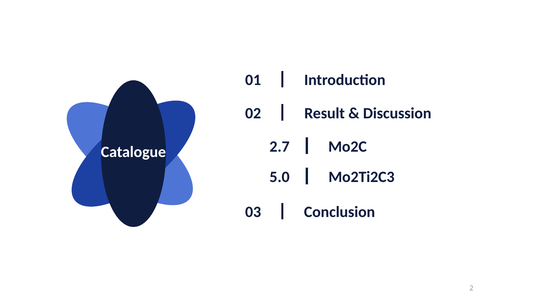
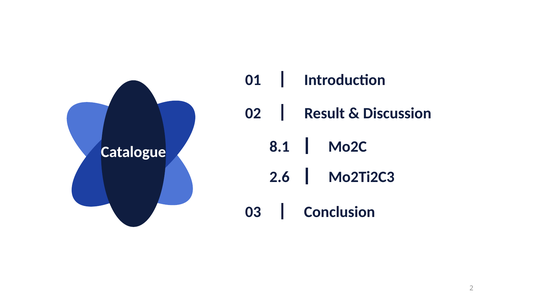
2.7: 2.7 -> 8.1
5.0: 5.0 -> 2.6
